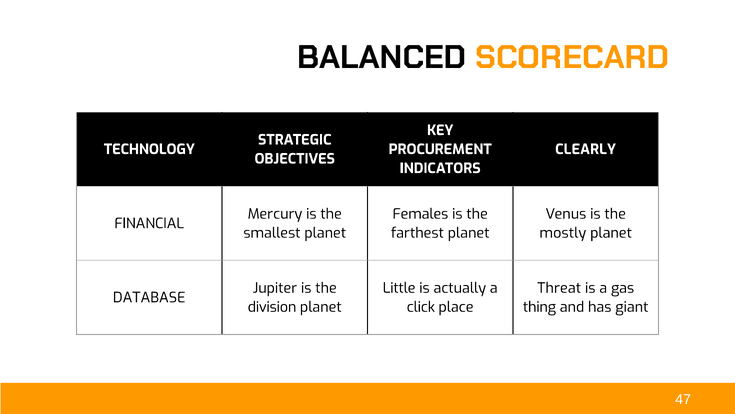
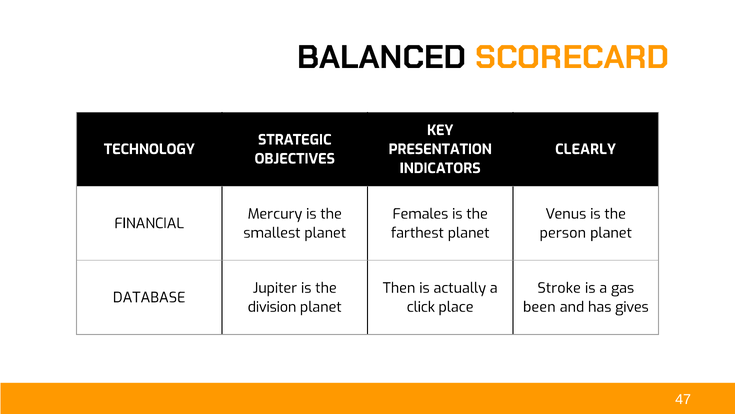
PROCUREMENT: PROCUREMENT -> PRESENTATION
mostly: mostly -> person
Little: Little -> Then
Threat: Threat -> Stroke
thing: thing -> been
giant: giant -> gives
